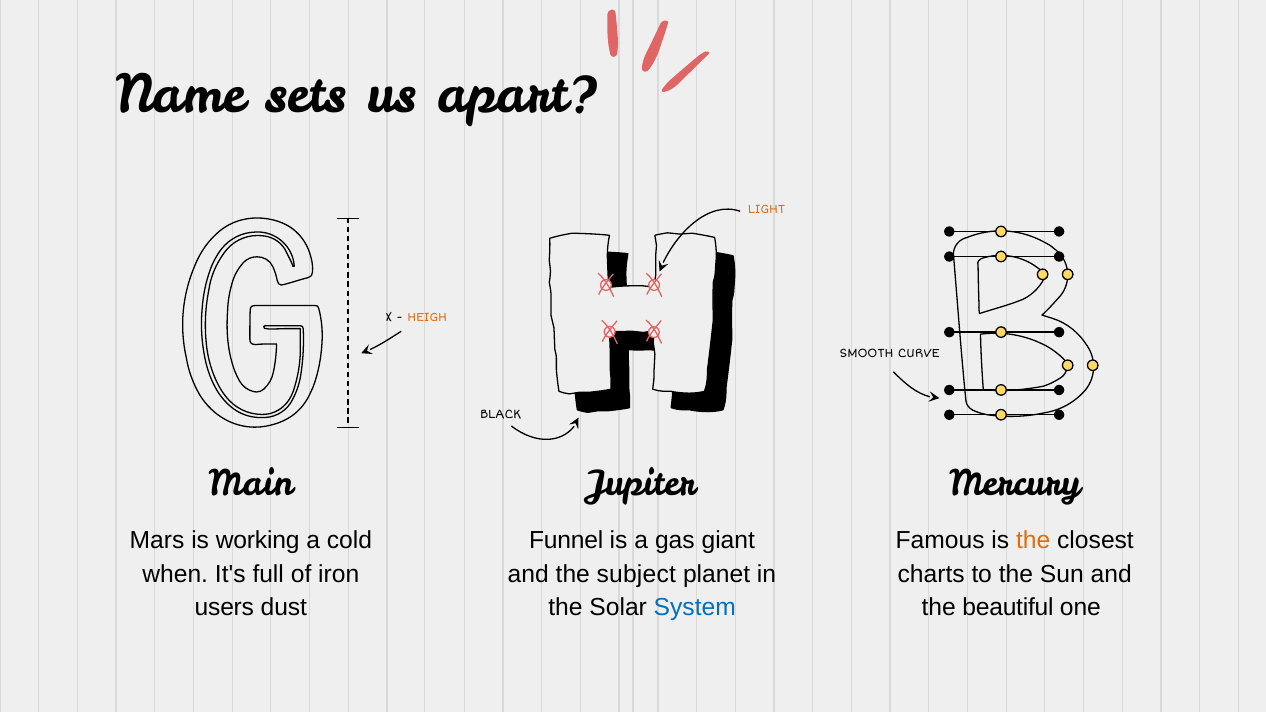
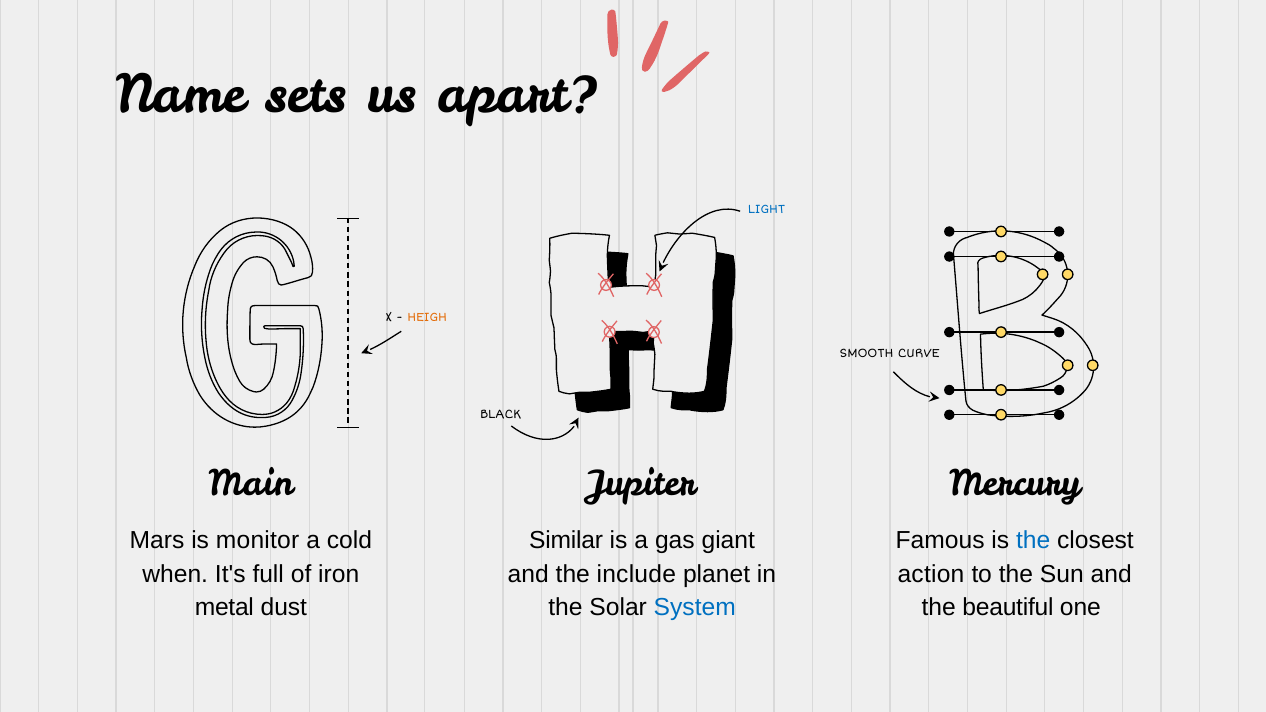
LIGHT colour: orange -> blue
working: working -> monitor
Funnel: Funnel -> Similar
the at (1033, 540) colour: orange -> blue
subject: subject -> include
charts: charts -> action
users: users -> metal
